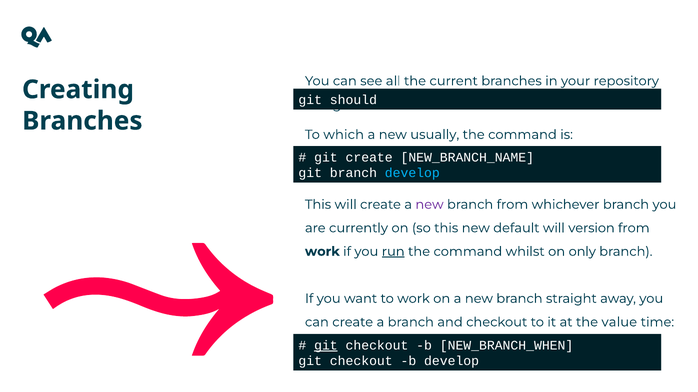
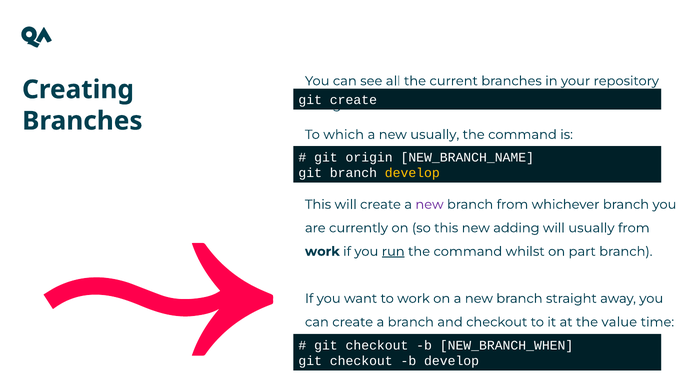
should at (353, 100): should -> create
git create: create -> origin
develop at (412, 173) colour: light blue -> yellow
default: default -> adding
will version: version -> usually
only: only -> part
git at (326, 346) underline: present -> none
